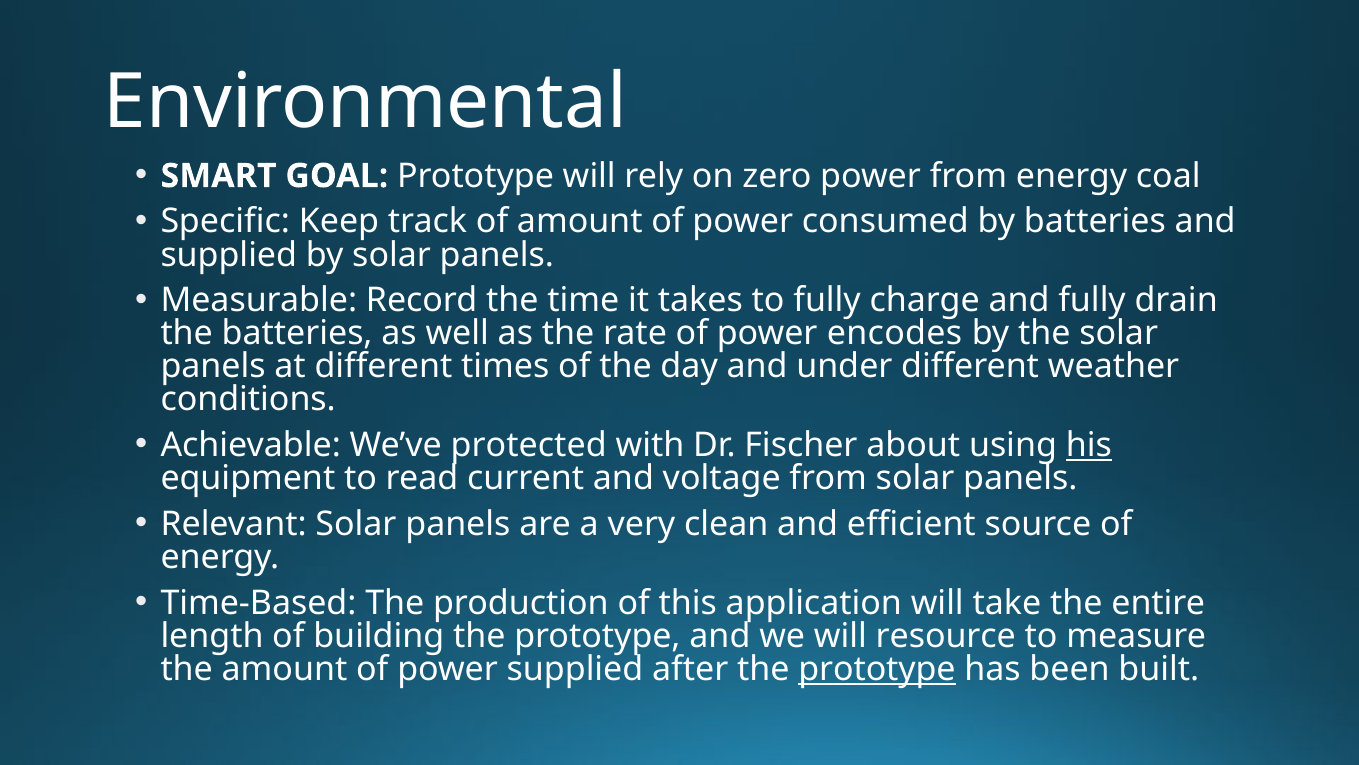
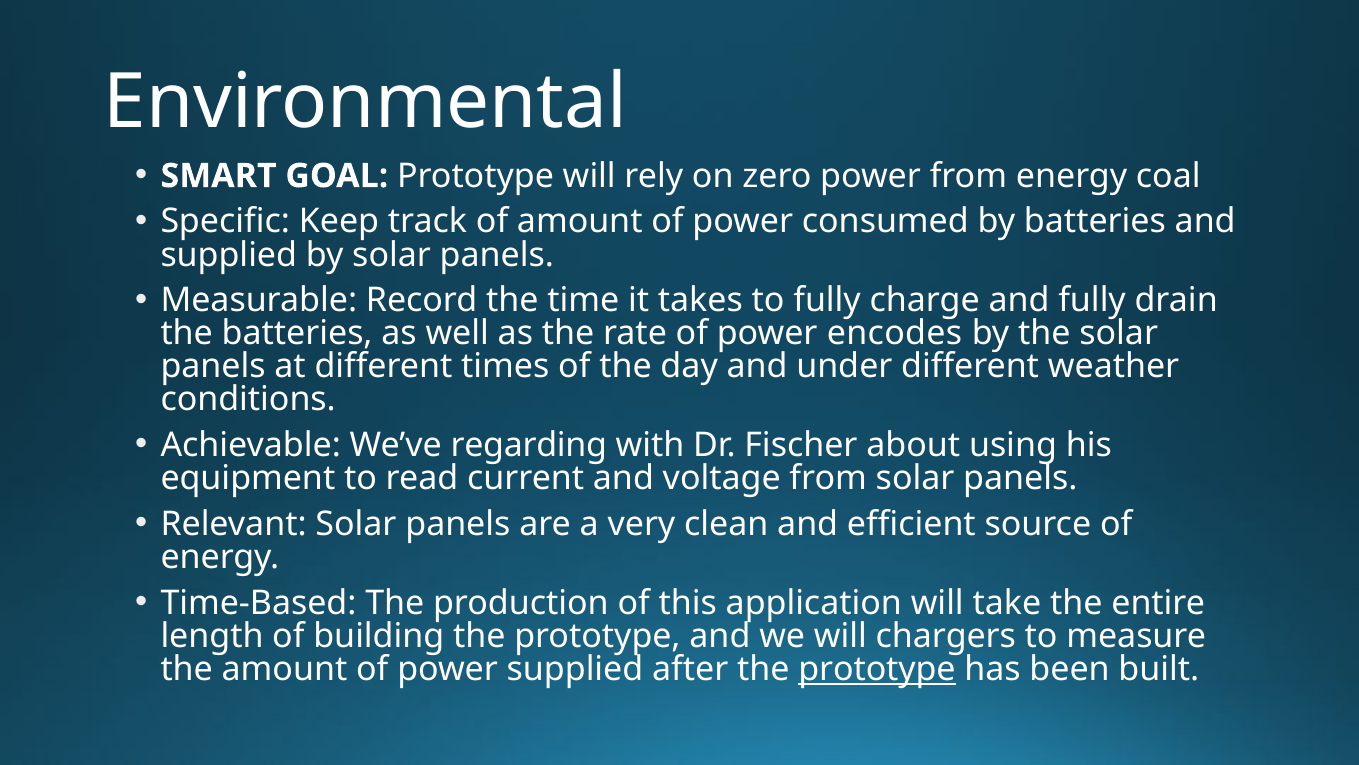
protected: protected -> regarding
his underline: present -> none
resource: resource -> chargers
